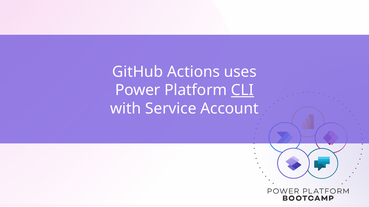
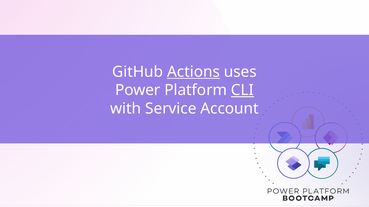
Actions underline: none -> present
